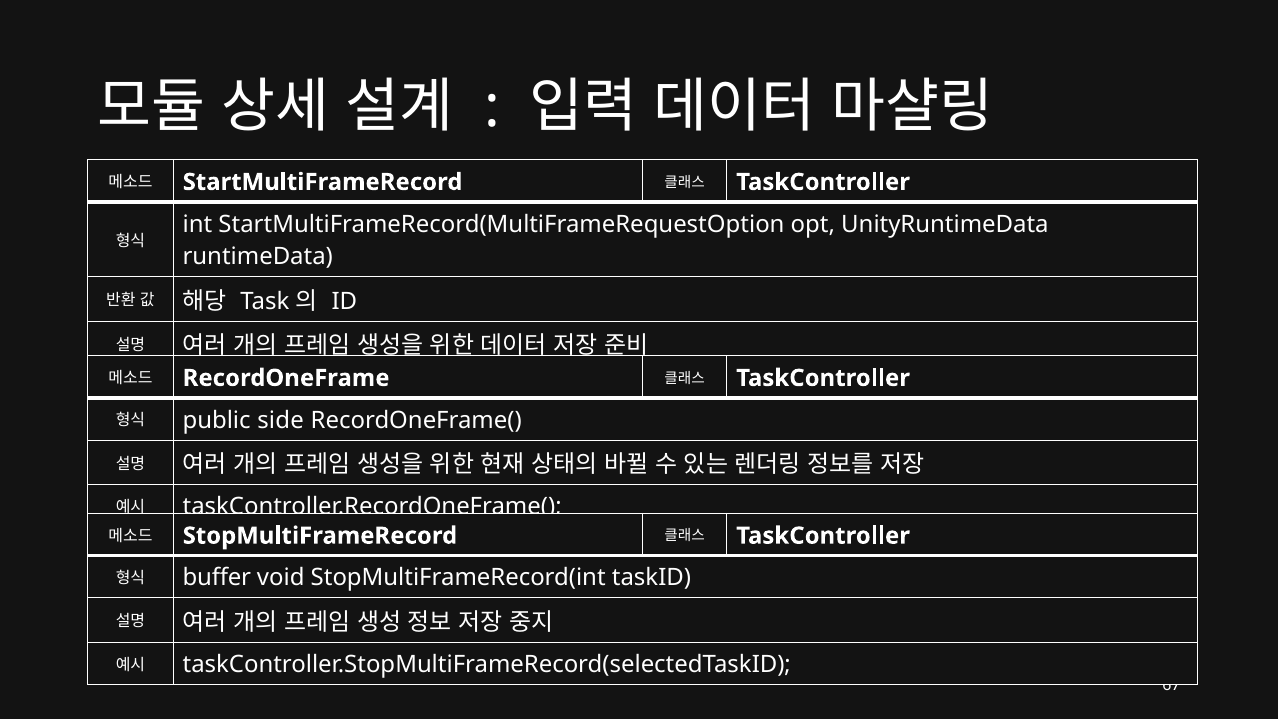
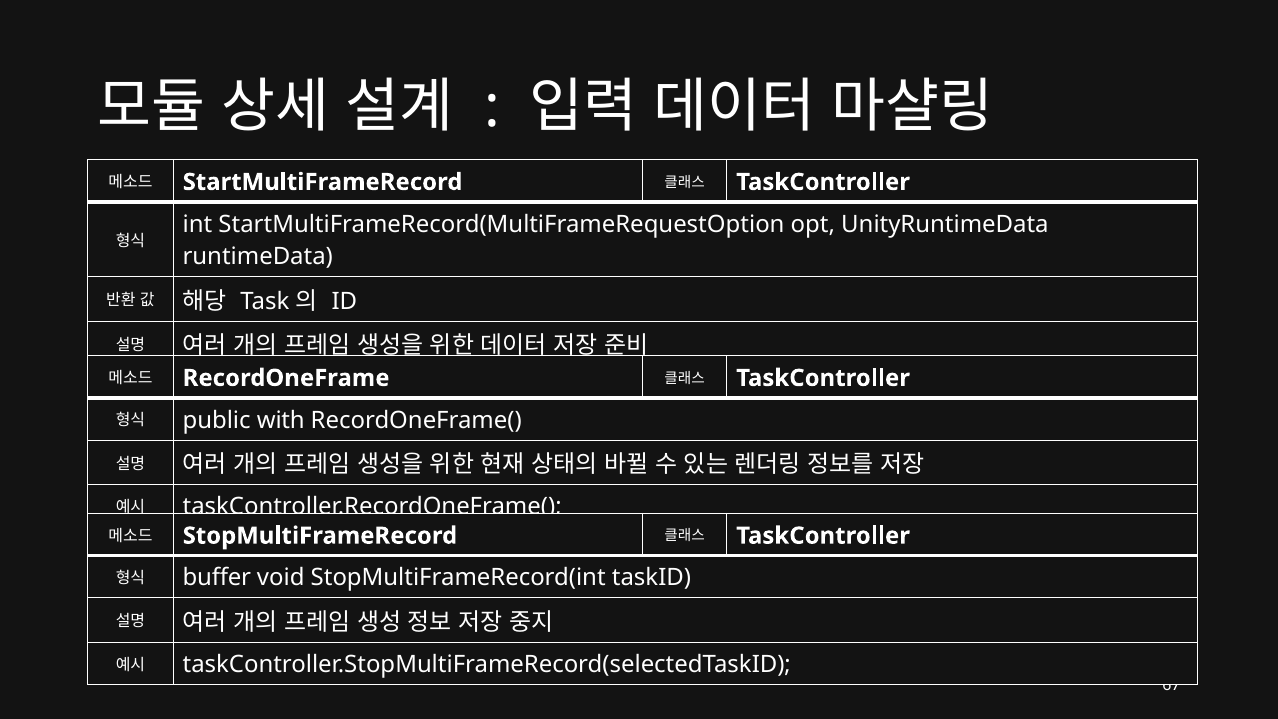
side: side -> with
